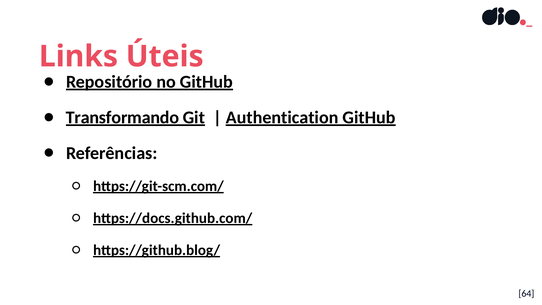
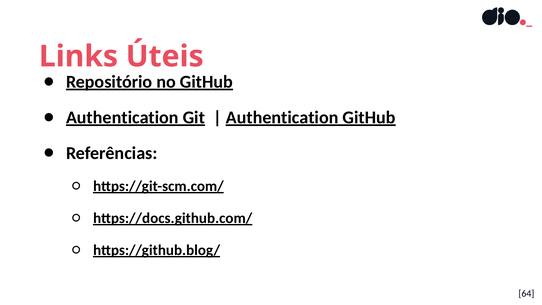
Transformando at (122, 117): Transformando -> Authentication
